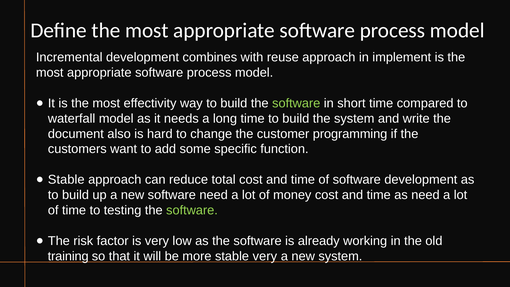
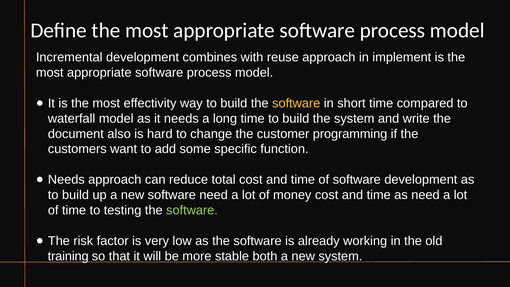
software at (296, 103) colour: light green -> yellow
Stable at (66, 180): Stable -> Needs
stable very: very -> both
